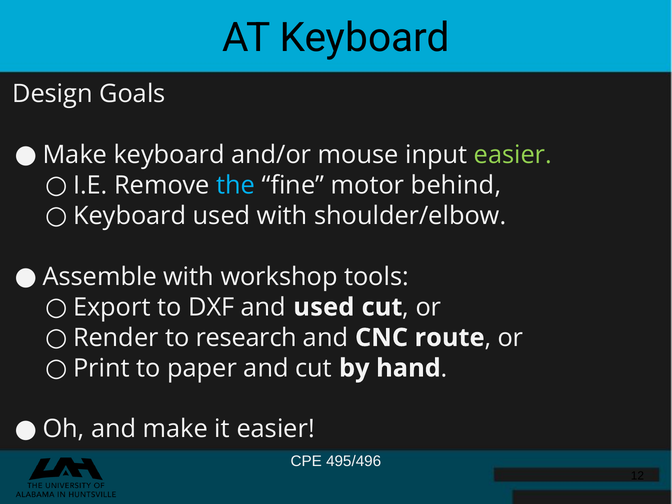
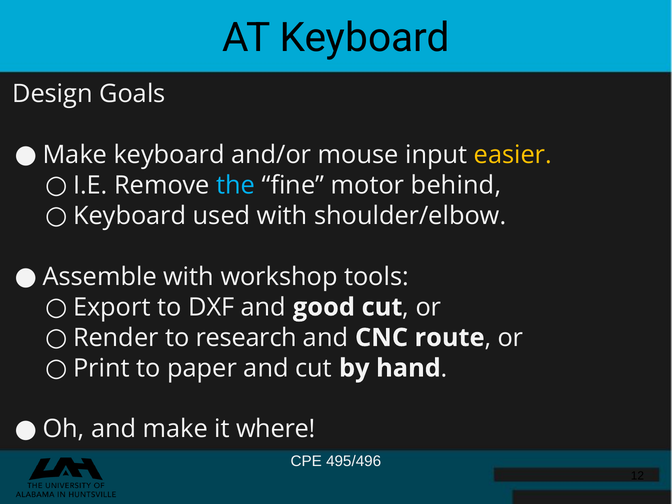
easier at (513, 155) colour: light green -> yellow
and used: used -> good
it easier: easier -> where
